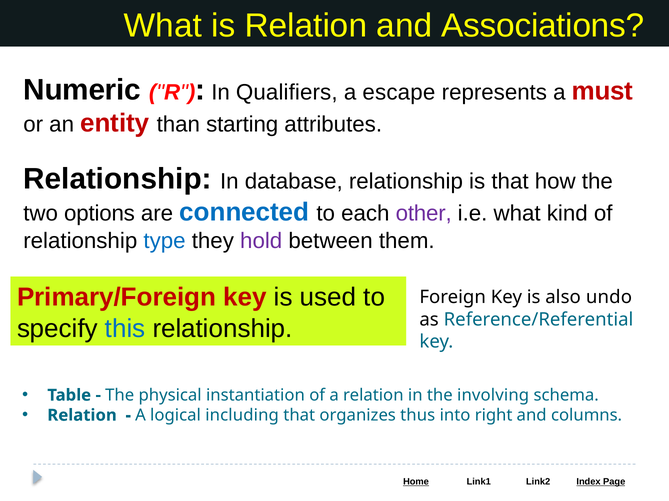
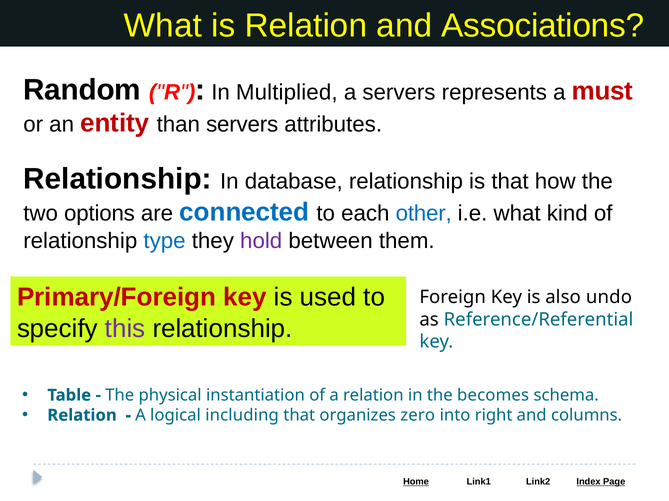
Numeric: Numeric -> Random
Qualifiers: Qualifiers -> Multiplied
a escape: escape -> servers
than starting: starting -> servers
other colour: purple -> blue
this colour: blue -> purple
involving: involving -> becomes
thus: thus -> zero
